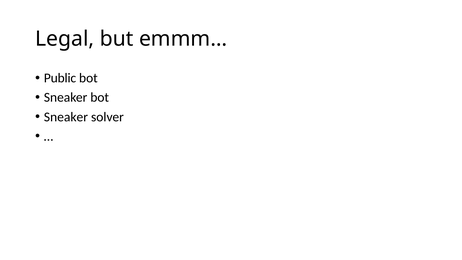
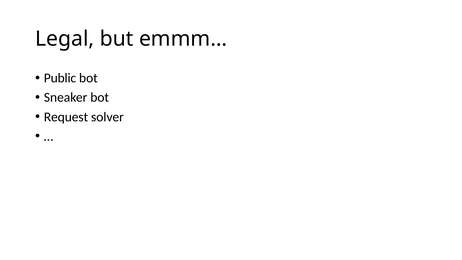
Sneaker at (66, 117): Sneaker -> Request
